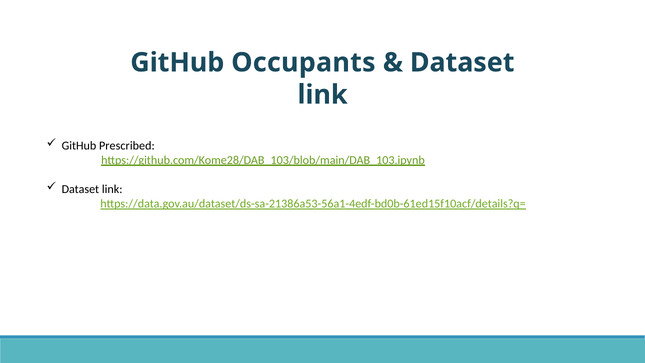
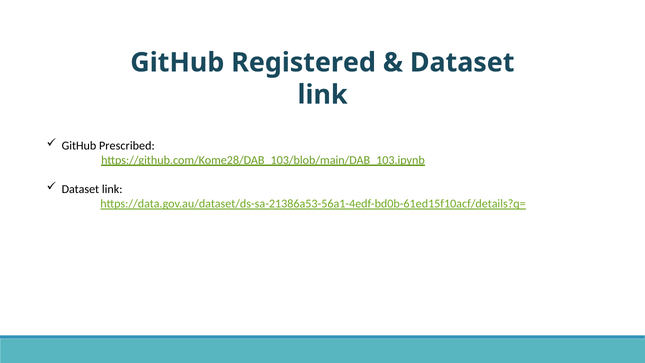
Occupants: Occupants -> Registered
